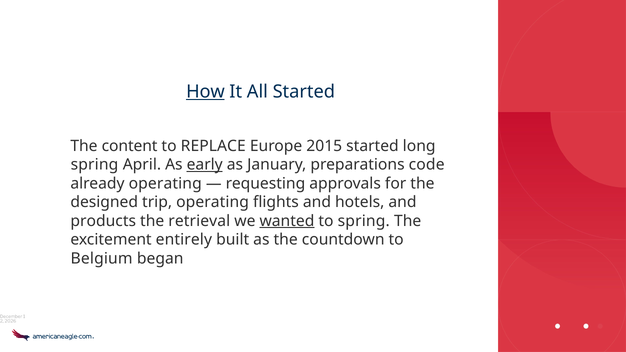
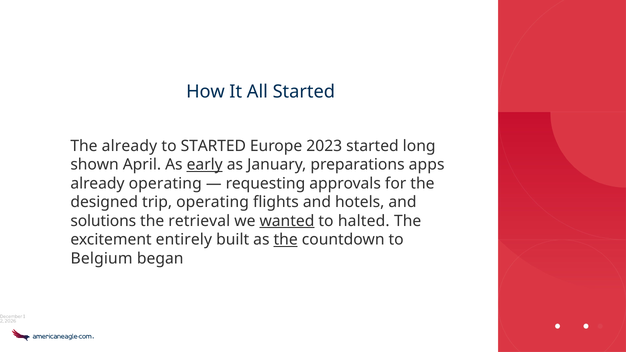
How underline: present -> none
The content: content -> already
to REPLACE: REPLACE -> STARTED
2015: 2015 -> 2023
spring at (94, 165): spring -> shown
code: code -> apps
products: products -> solutions
to spring: spring -> halted
the at (286, 240) underline: none -> present
